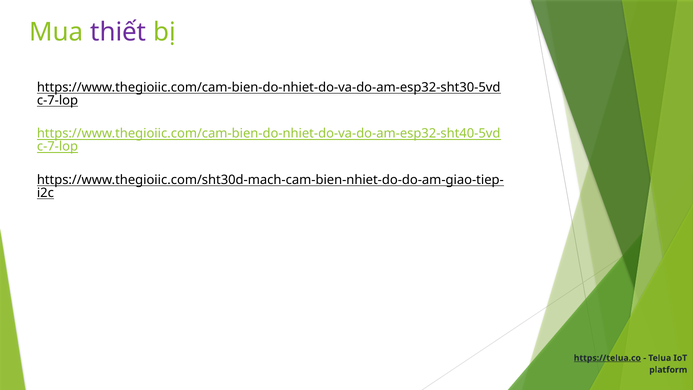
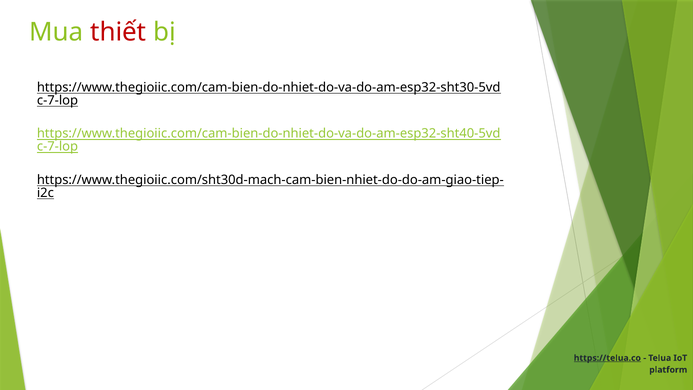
thiết colour: purple -> red
